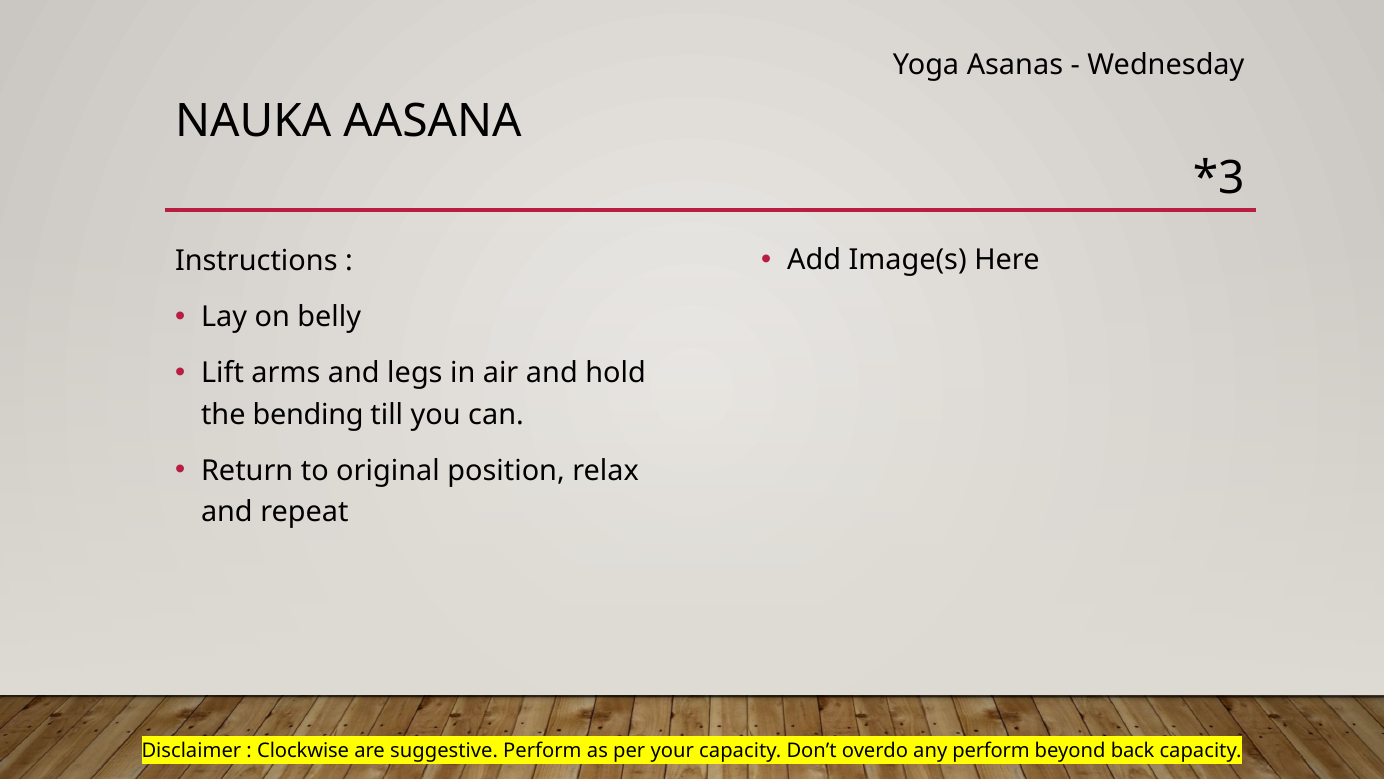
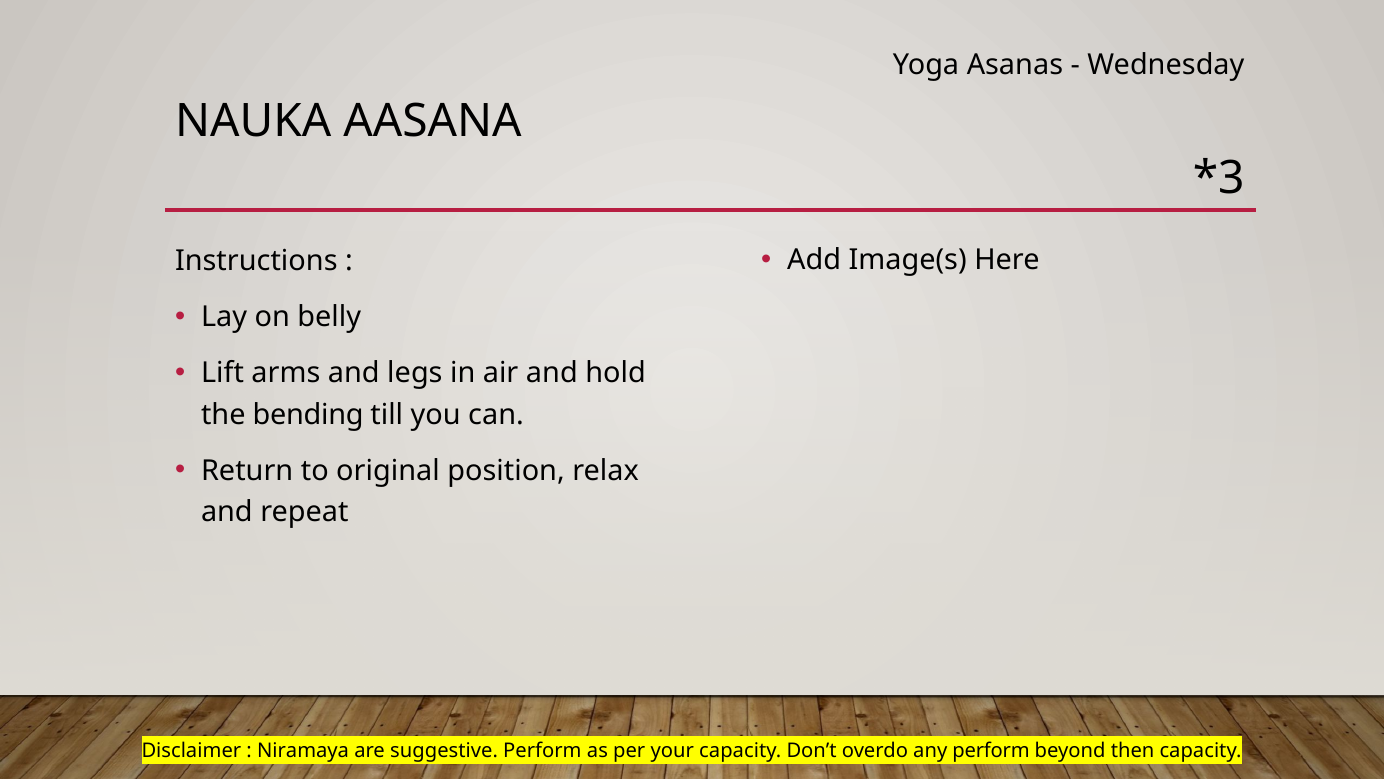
Clockwise: Clockwise -> Niramaya
back: back -> then
